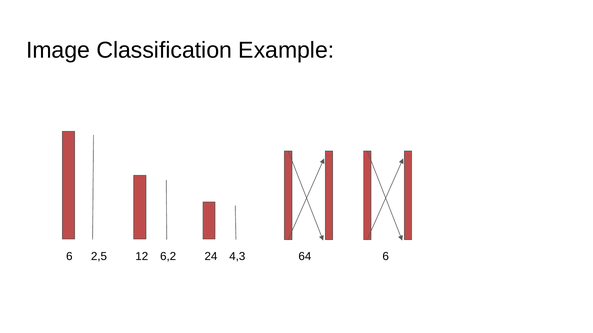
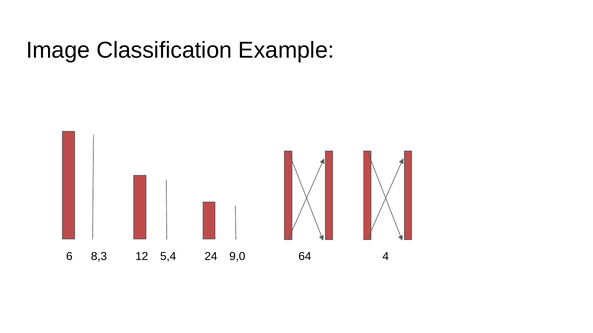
2,5: 2,5 -> 8,3
6,2: 6,2 -> 5,4
4,3: 4,3 -> 9,0
64 6: 6 -> 4
